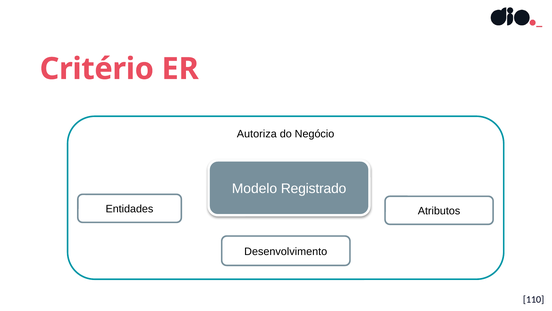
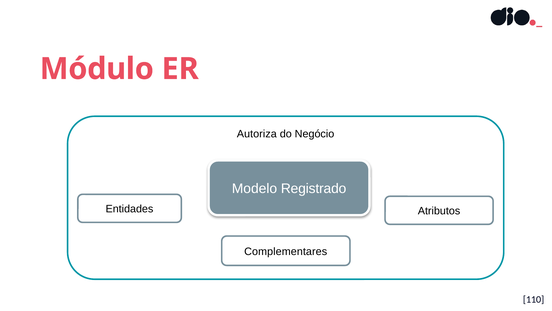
Critério: Critério -> Módulo
Desenvolvimento: Desenvolvimento -> Complementares
